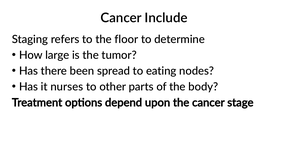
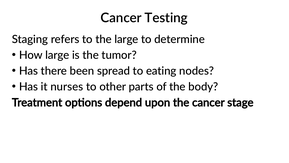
Include: Include -> Testing
the floor: floor -> large
